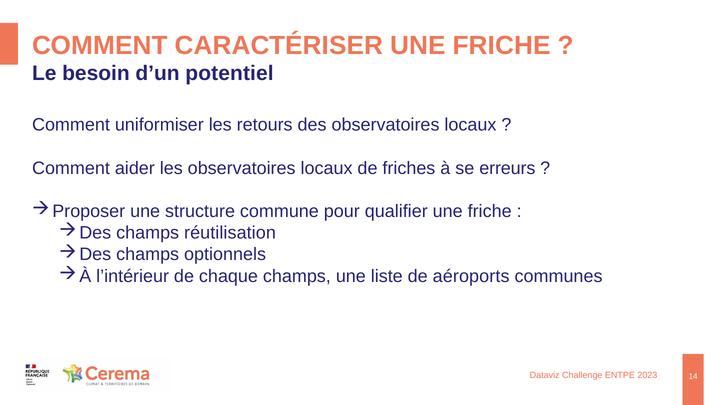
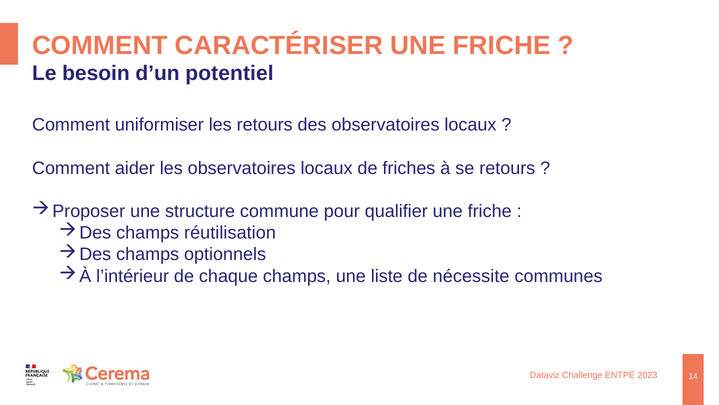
se erreurs: erreurs -> retours
aéroports: aéroports -> nécessite
